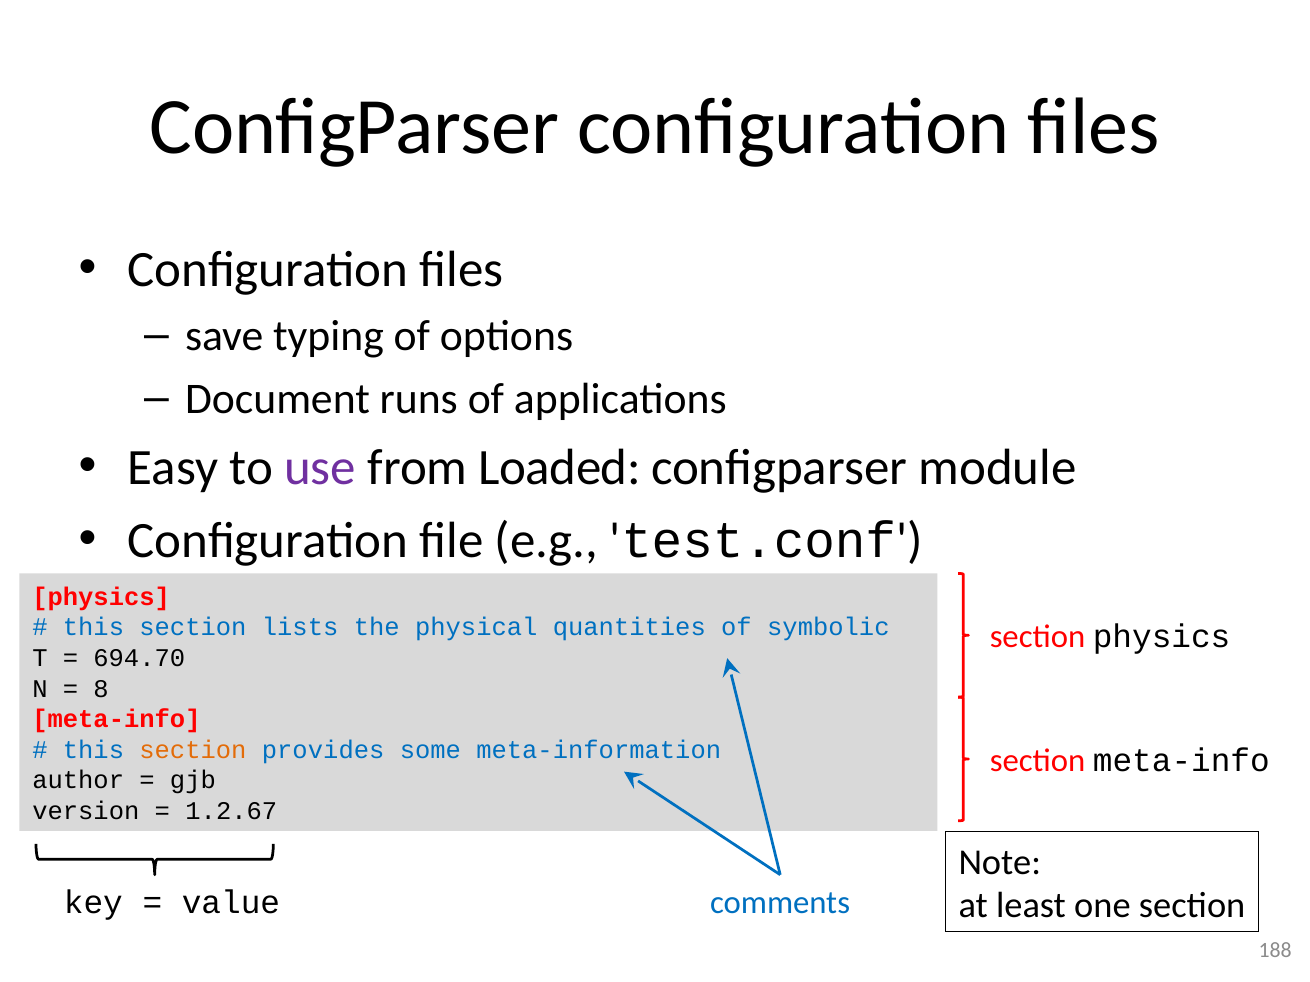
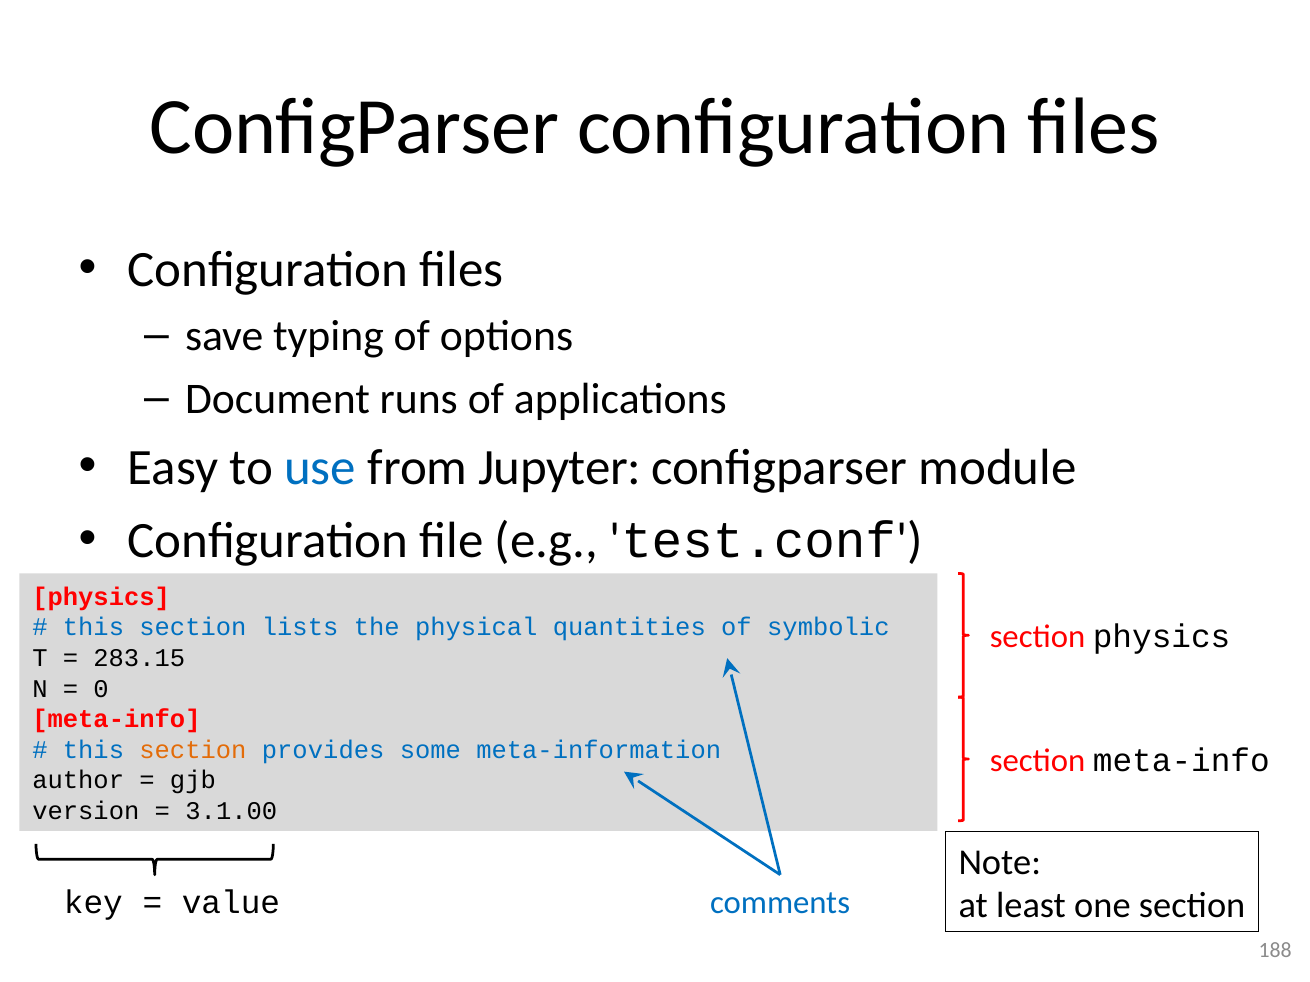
use colour: purple -> blue
Loaded: Loaded -> Jupyter
694.70: 694.70 -> 283.15
8: 8 -> 0
1.2.67: 1.2.67 -> 3.1.00
